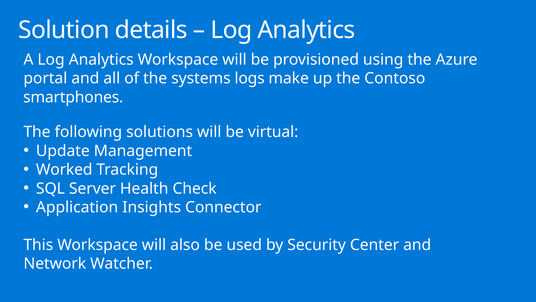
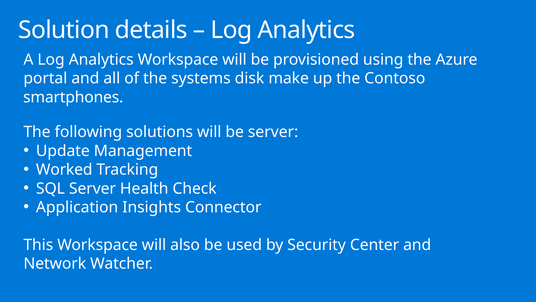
logs: logs -> disk
be virtual: virtual -> server
